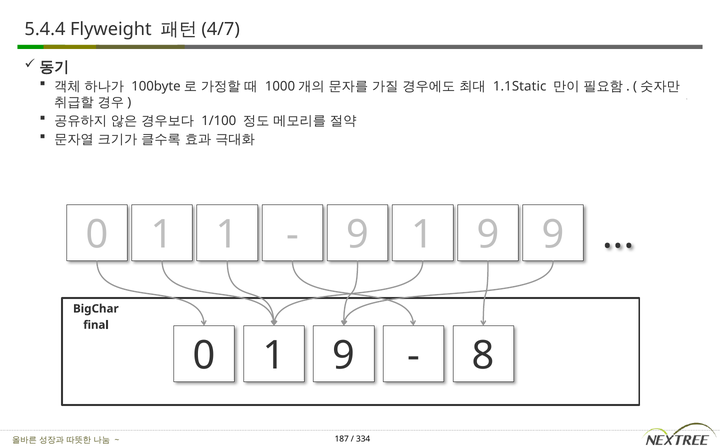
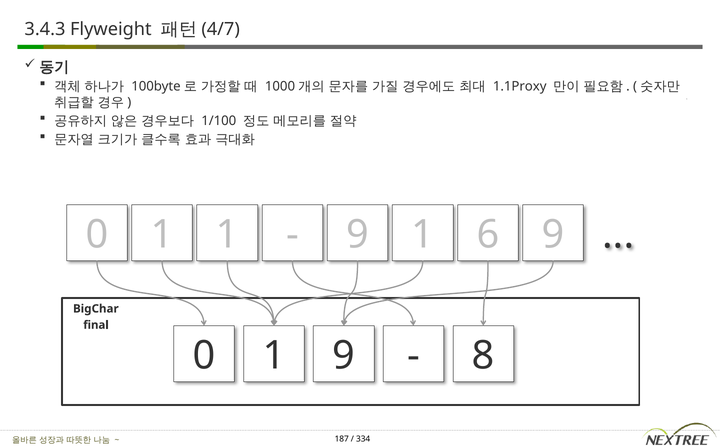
5.4.4: 5.4.4 -> 3.4.3
1.1Static: 1.1Static -> 1.1Proxy
1 9: 9 -> 6
